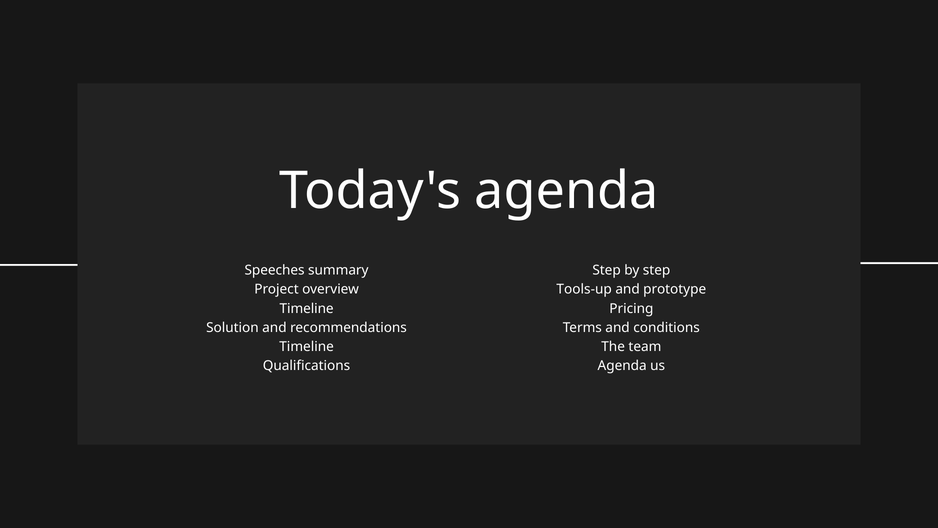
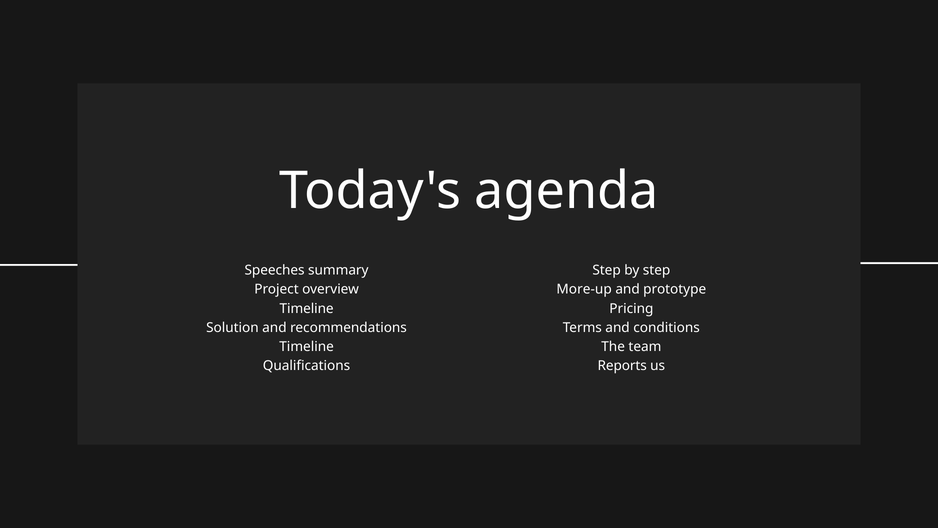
Tools-up: Tools-up -> More-up
Agenda at (622, 365): Agenda -> Reports
